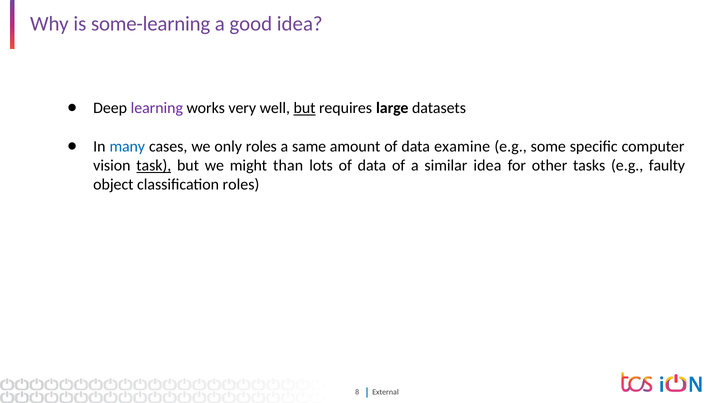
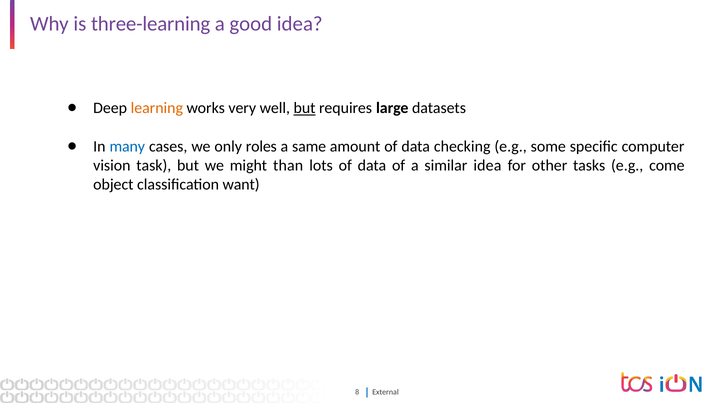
some-learning: some-learning -> three-learning
learning colour: purple -> orange
examine: examine -> checking
task underline: present -> none
faulty: faulty -> come
classification roles: roles -> want
